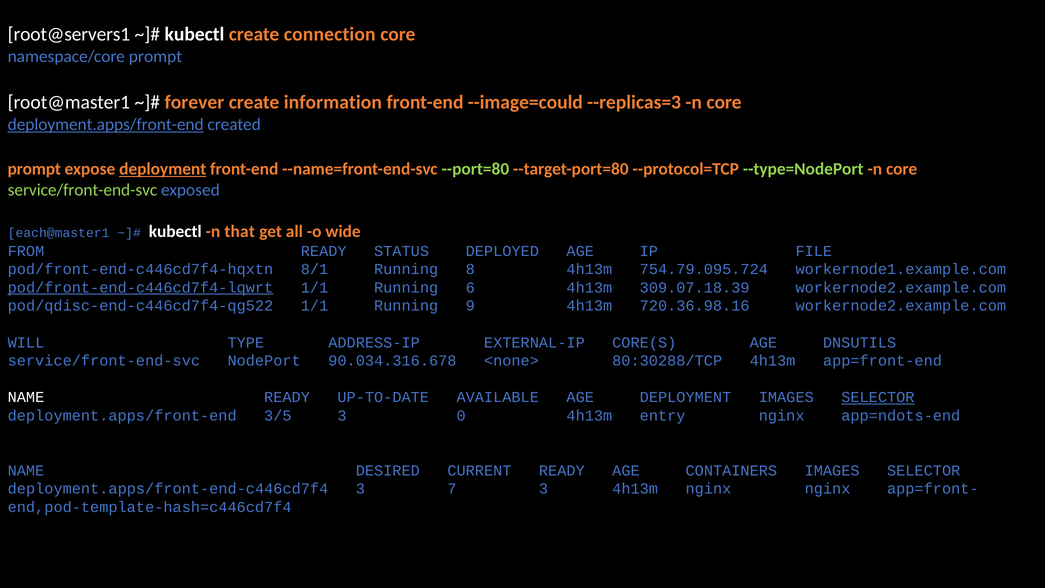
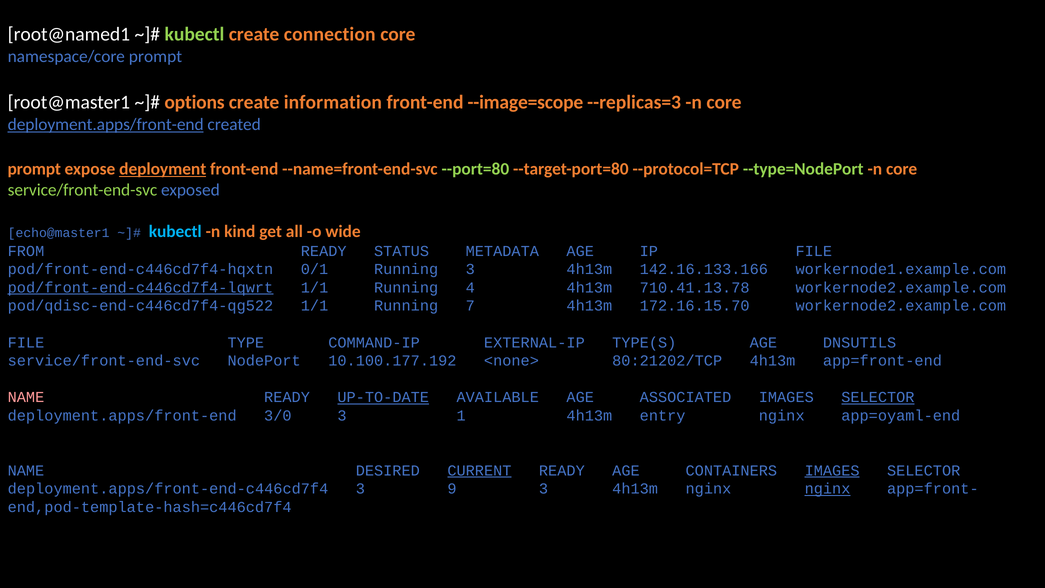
root@servers1: root@servers1 -> root@named1
kubectl at (194, 34) colour: white -> light green
forever: forever -> options
--image=could: --image=could -> --image=scope
each@master1: each@master1 -> echo@master1
kubectl at (175, 231) colour: white -> light blue
that: that -> kind
DEPLOYED: DEPLOYED -> METADATA
8/1: 8/1 -> 0/1
Running 8: 8 -> 3
754.79.095.724: 754.79.095.724 -> 142.16.133.166
6: 6 -> 4
309.07.18.39: 309.07.18.39 -> 710.41.13.78
9: 9 -> 7
720.36.98.16: 720.36.98.16 -> 172.16.15.70
WILL at (26, 342): WILL -> FILE
ADDRESS-IP: ADDRESS-IP -> COMMAND-IP
CORE(S: CORE(S -> TYPE(S
90.034.316.678: 90.034.316.678 -> 10.100.177.192
80:30288/TCP: 80:30288/TCP -> 80:21202/TCP
NAME at (26, 397) colour: white -> pink
UP-TO-DATE underline: none -> present
AGE DEPLOYMENT: DEPLOYMENT -> ASSOCIATED
3/5: 3/5 -> 3/0
0: 0 -> 1
app=ndots-end: app=ndots-end -> app=oyaml-end
CURRENT underline: none -> present
IMAGES at (832, 470) underline: none -> present
7: 7 -> 9
nginx at (828, 489) underline: none -> present
